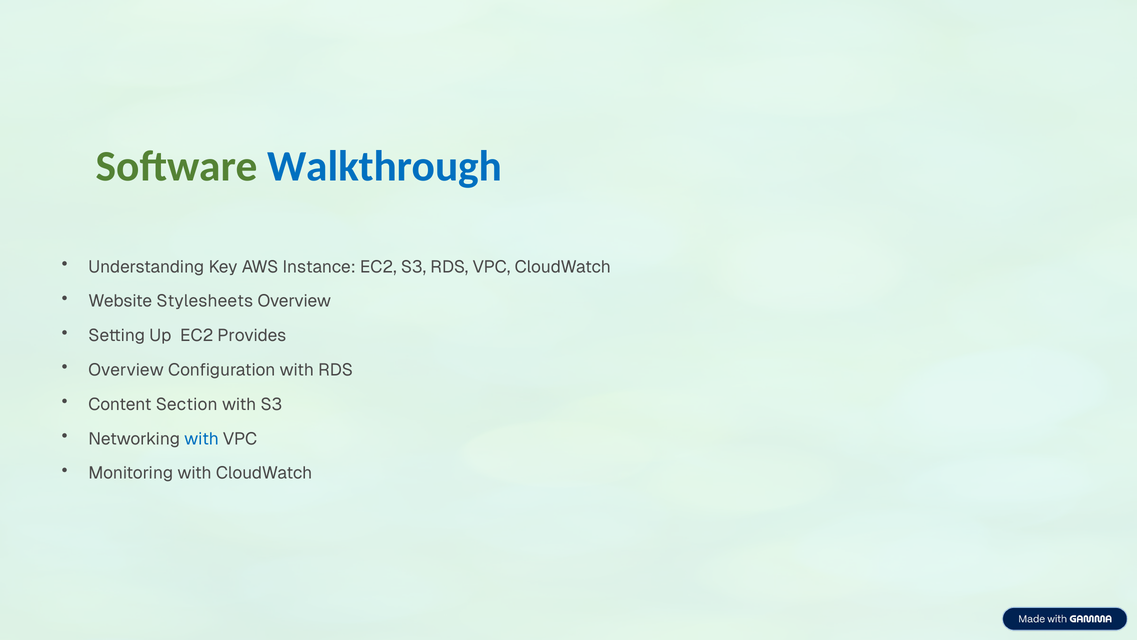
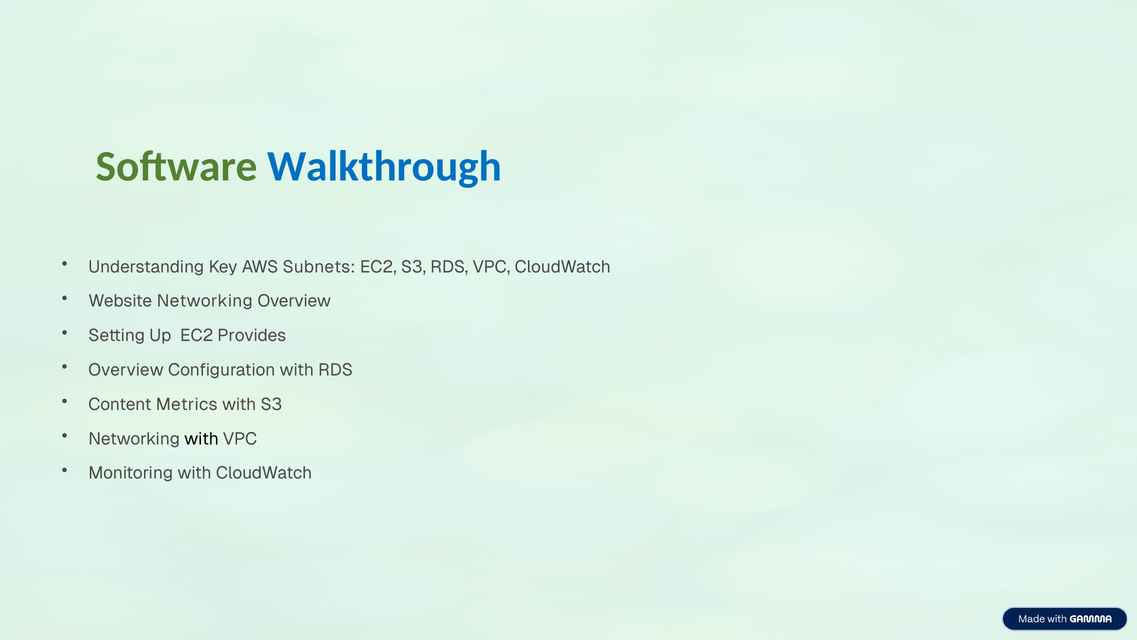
Instance: Instance -> Subnets
Website Stylesheets: Stylesheets -> Networking
Section: Section -> Metrics
with at (201, 439) colour: blue -> black
